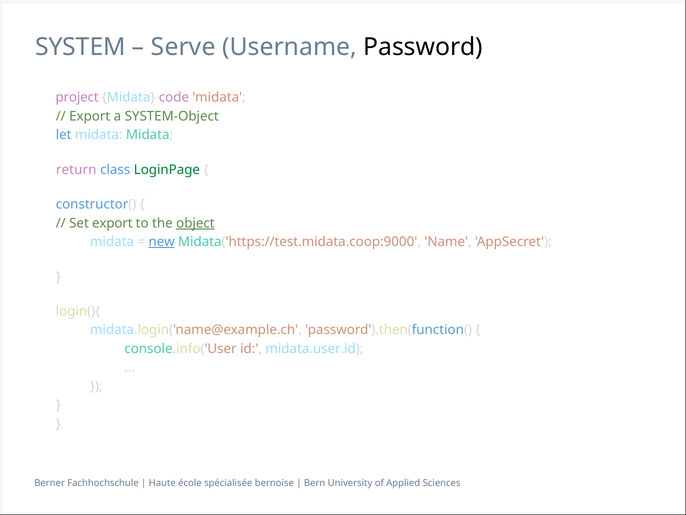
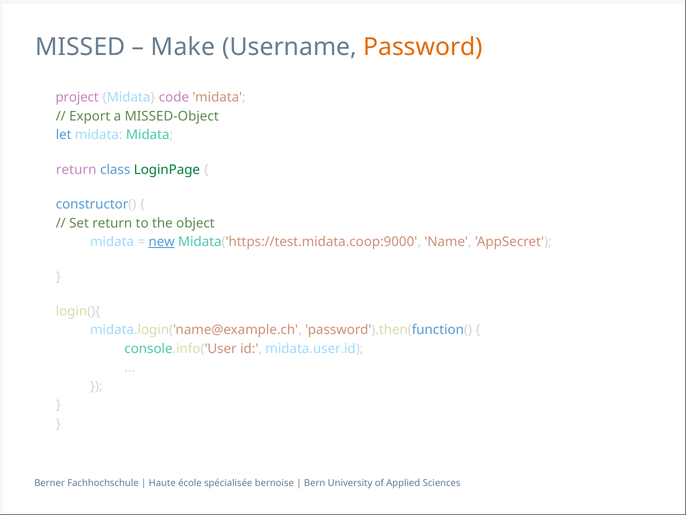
SYSTEM: SYSTEM -> MISSED
Serve: Serve -> Make
Password colour: black -> orange
SYSTEM-Object: SYSTEM-Object -> MISSED-Object
Set export: export -> return
object underline: present -> none
